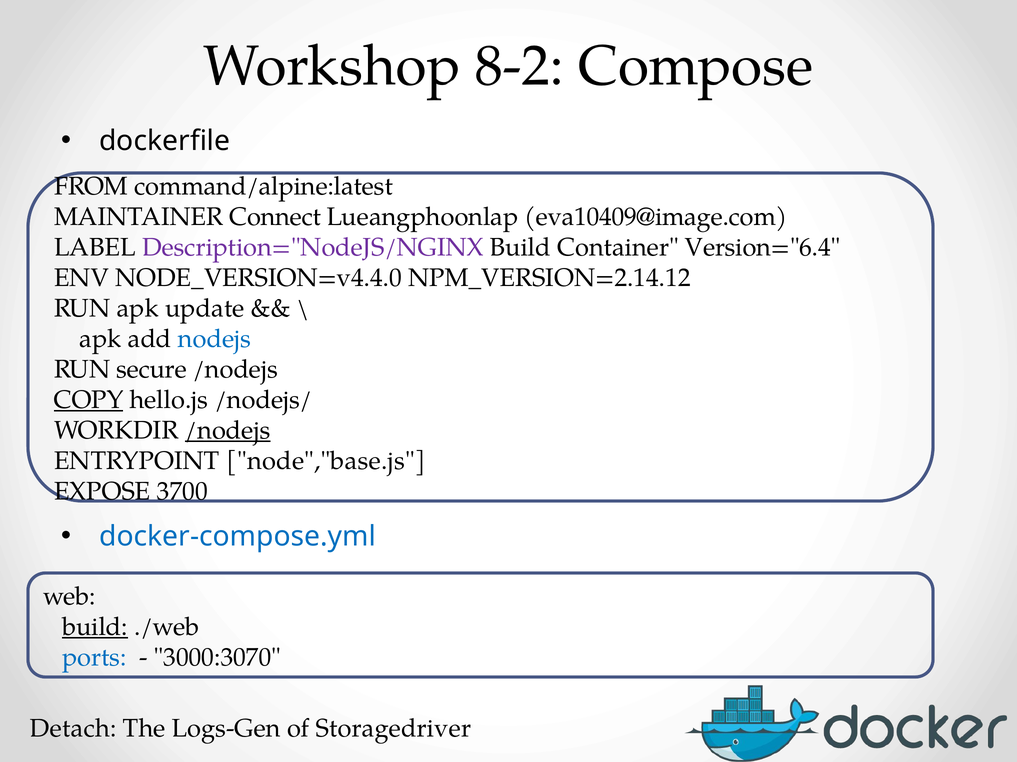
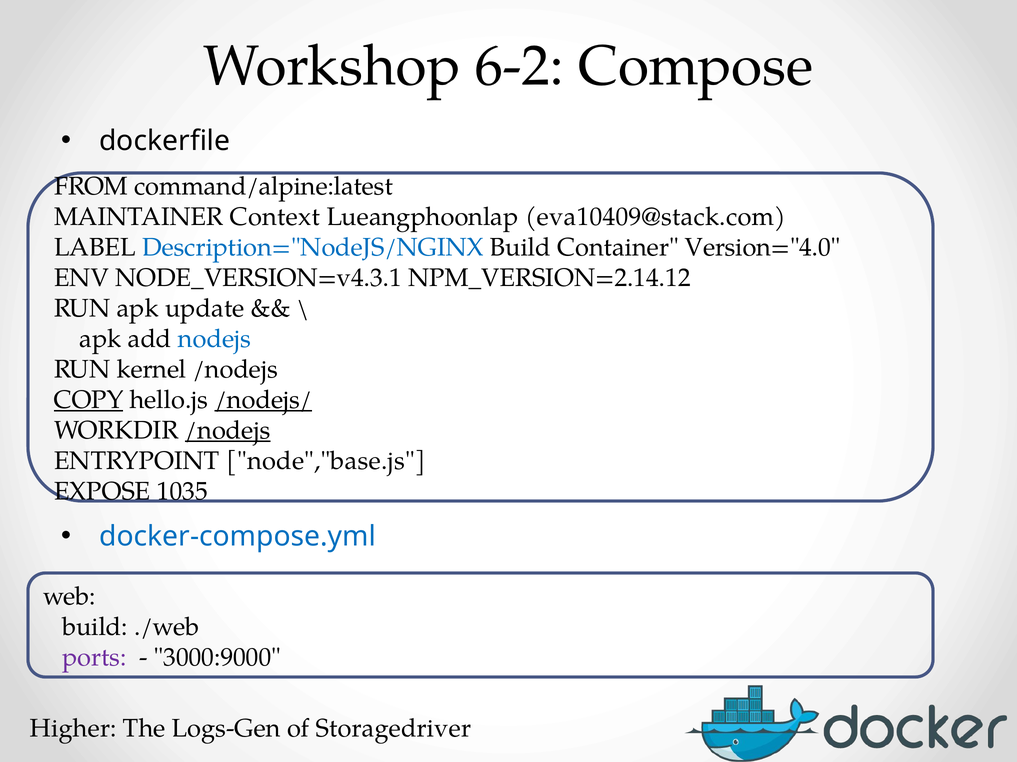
8-2: 8-2 -> 6-2
Connect: Connect -> Context
eva10409@image.com: eva10409@image.com -> eva10409@stack.com
Description="NodeJS/NGINX colour: purple -> blue
Version="6.4: Version="6.4 -> Version="4.0
NODE_VERSION=v4.4.0: NODE_VERSION=v4.4.0 -> NODE_VERSION=v4.3.1
secure: secure -> kernel
/nodejs/ underline: none -> present
3700: 3700 -> 1035
build at (95, 627) underline: present -> none
ports colour: blue -> purple
3000:3070: 3000:3070 -> 3000:9000
Detach: Detach -> Higher
